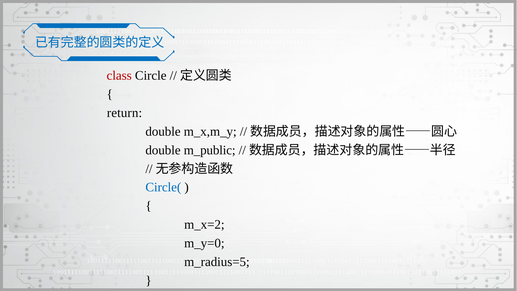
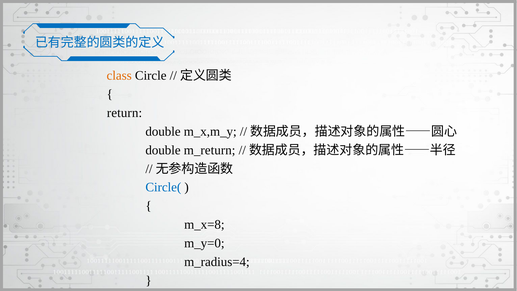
class colour: red -> orange
m_public: m_public -> m_return
m_x=2: m_x=2 -> m_x=8
m_radius=5: m_radius=5 -> m_radius=4
